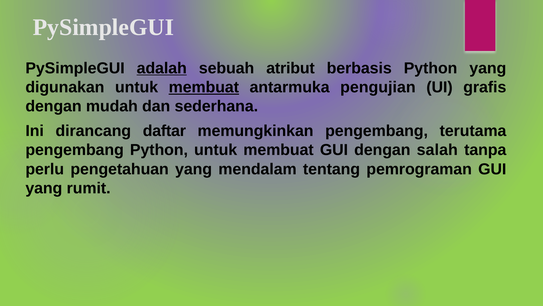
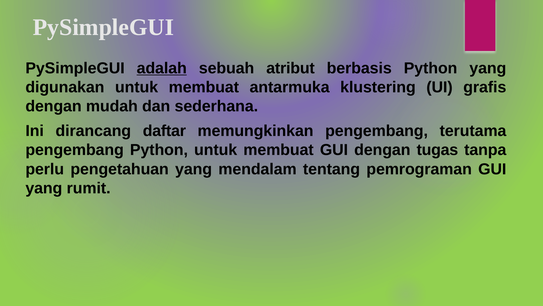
membuat at (204, 87) underline: present -> none
pengujian: pengujian -> klustering
salah: salah -> tugas
